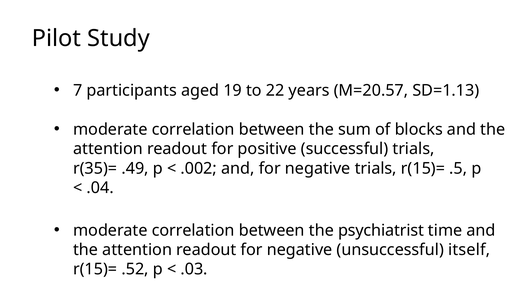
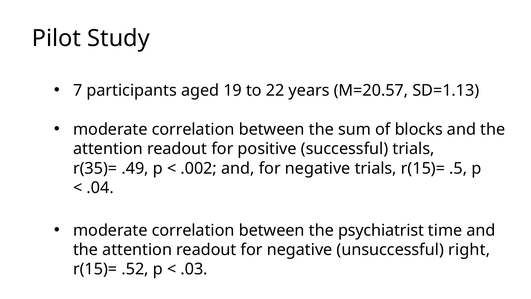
itself: itself -> right
